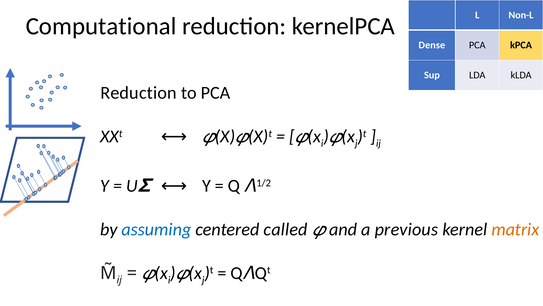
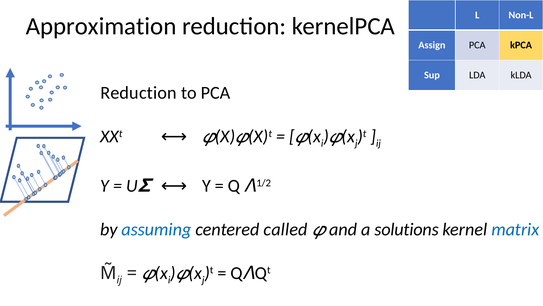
Computational: Computational -> Approximation
Dense: Dense -> Assign
previous: previous -> solutions
matrix colour: orange -> blue
